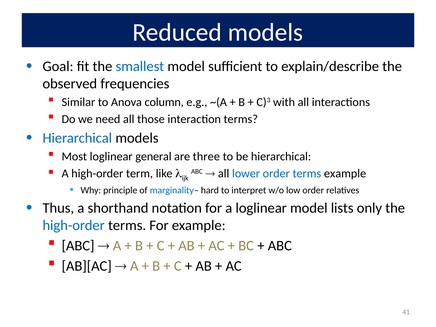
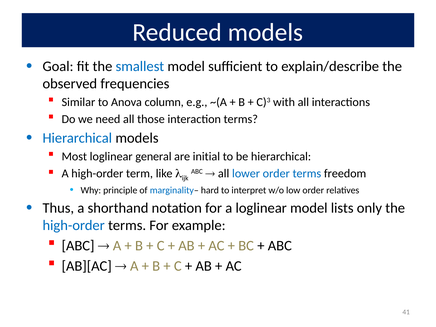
three: three -> initial
terms example: example -> freedom
